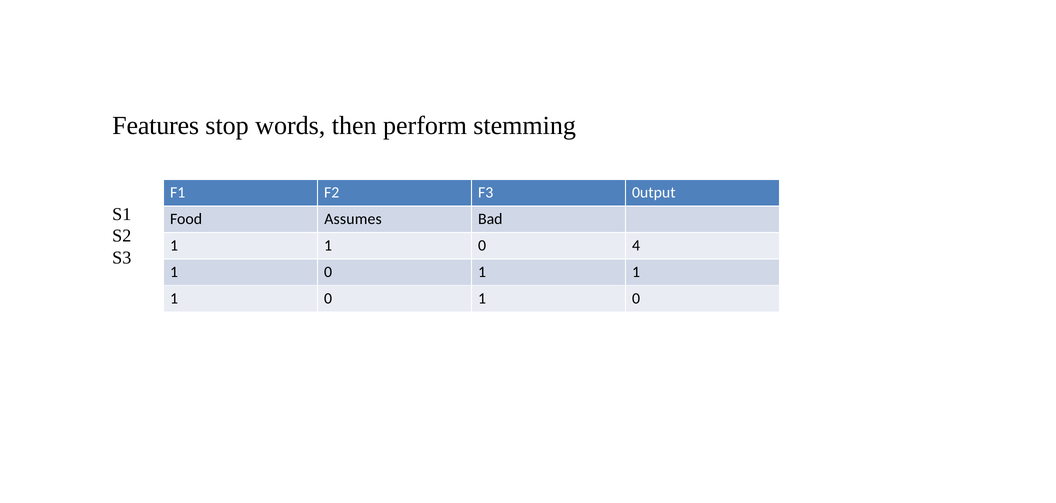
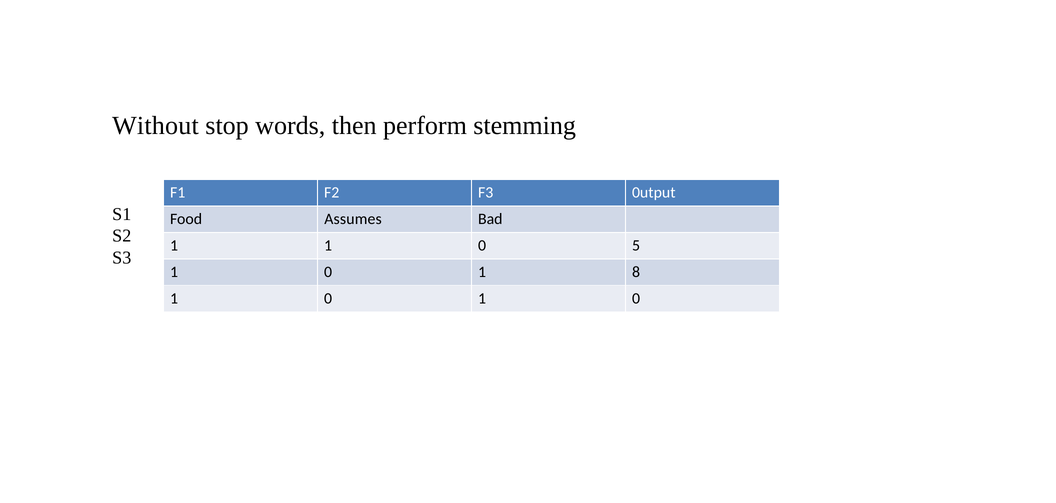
Features: Features -> Without
4: 4 -> 5
0 1 1: 1 -> 8
